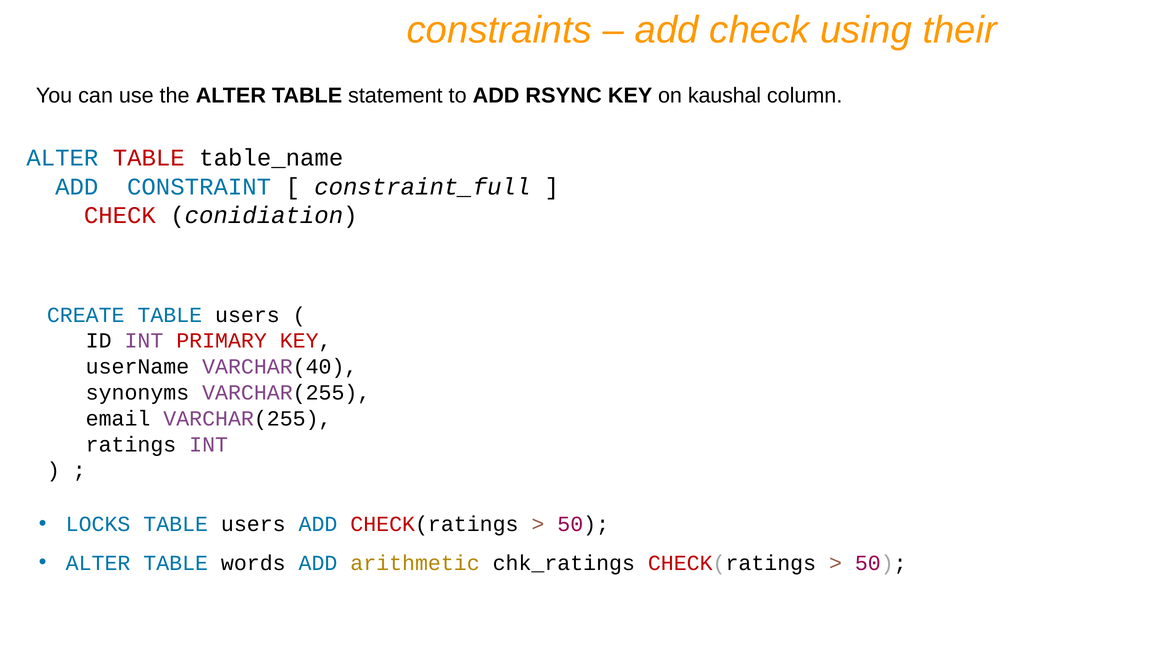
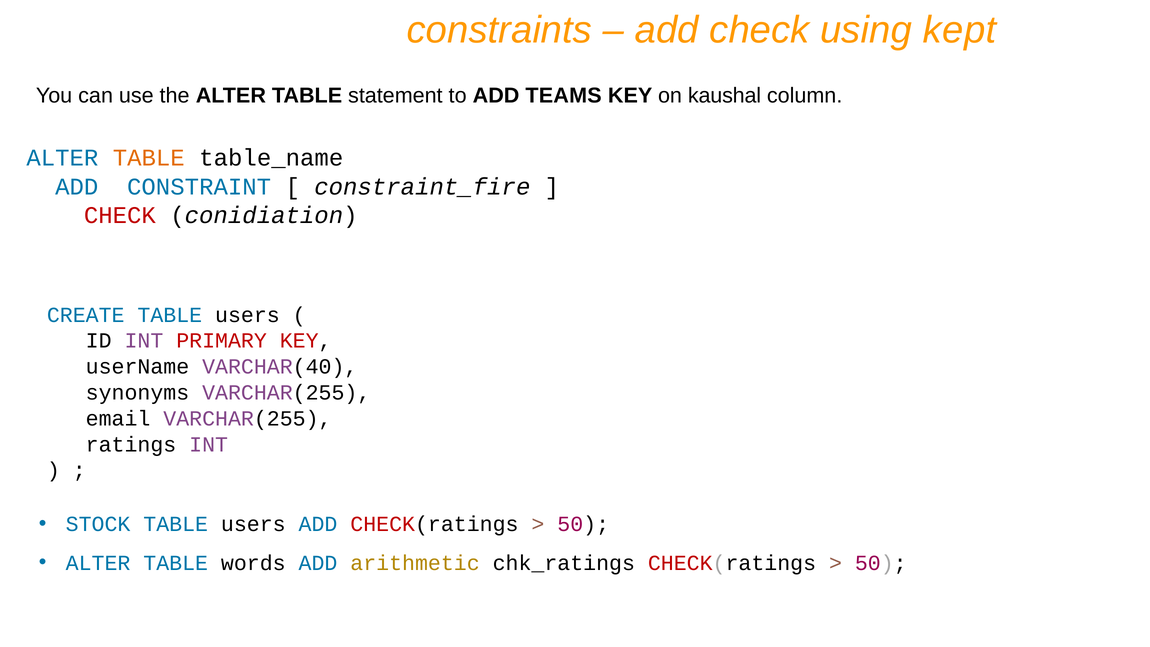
their: their -> kept
RSYNC: RSYNC -> TEAMS
TABLE at (149, 158) colour: red -> orange
constraint_full: constraint_full -> constraint_fire
LOCKS: LOCKS -> STOCK
